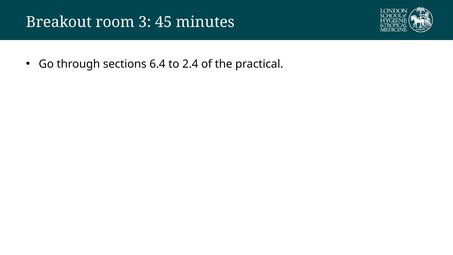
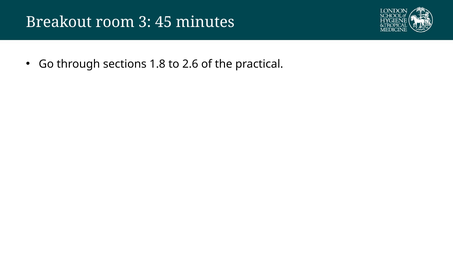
6.4: 6.4 -> 1.8
2.4: 2.4 -> 2.6
